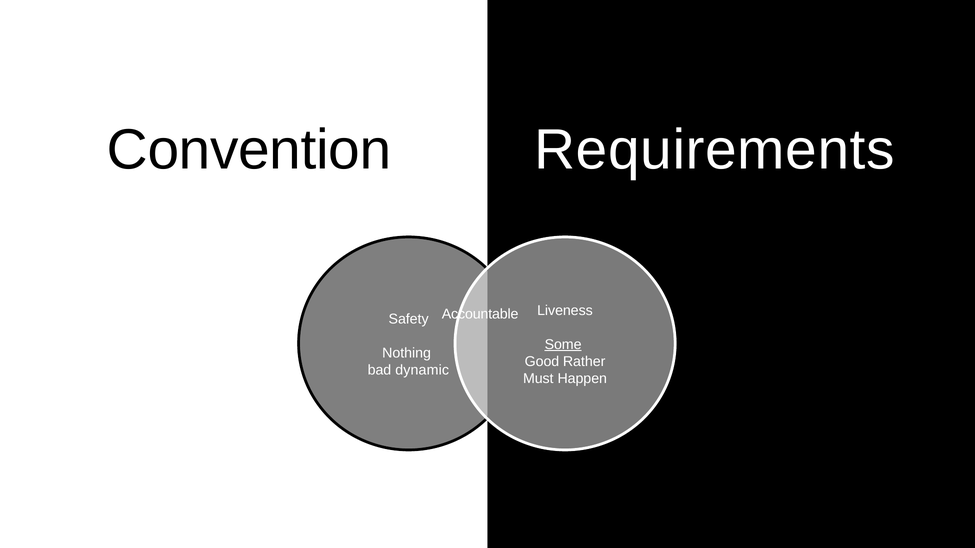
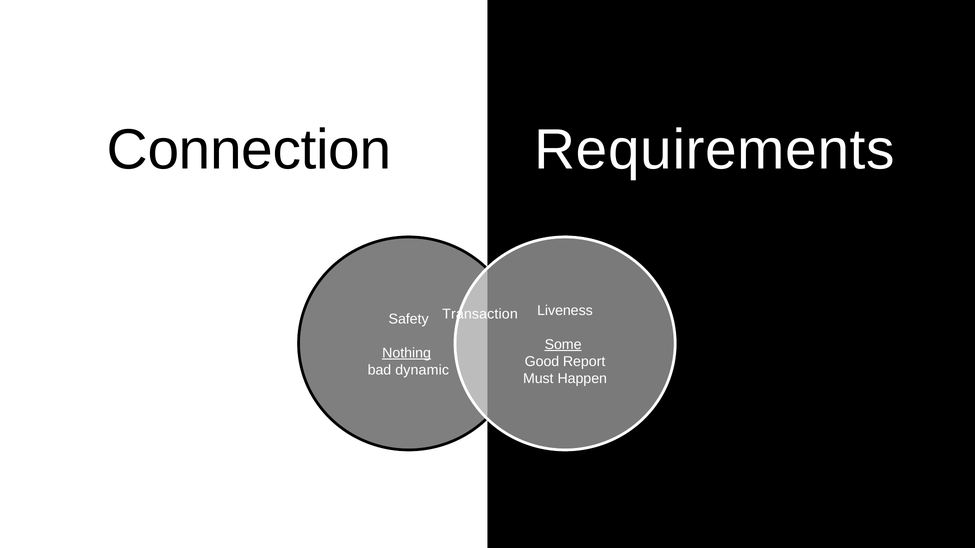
Convention: Convention -> Connection
Accountable: Accountable -> Transaction
Nothing underline: none -> present
Rather: Rather -> Report
